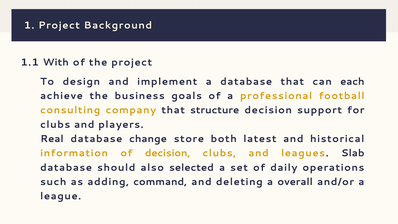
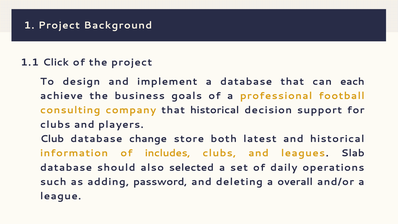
With: With -> Click
that structure: structure -> historical
Real: Real -> Club
of decision: decision -> includes
command: command -> password
